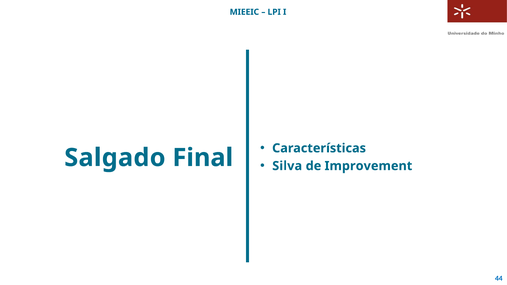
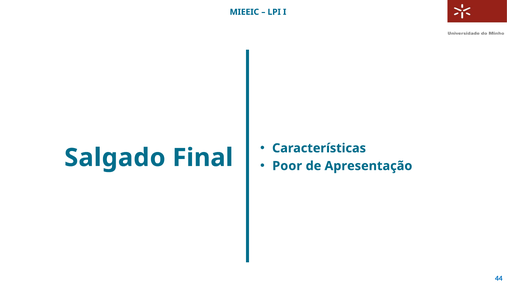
Silva: Silva -> Poor
Improvement: Improvement -> Apresentação
